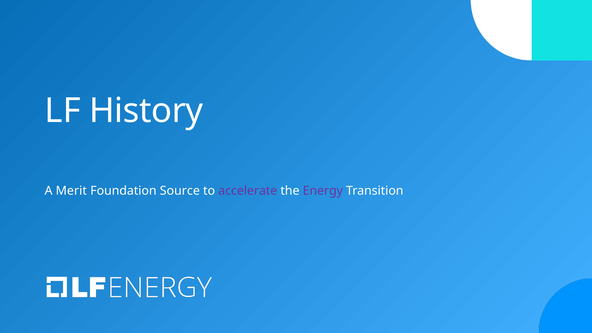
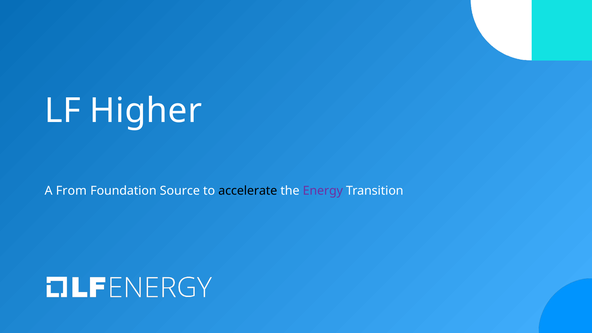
History: History -> Higher
Merit: Merit -> From
accelerate colour: purple -> black
